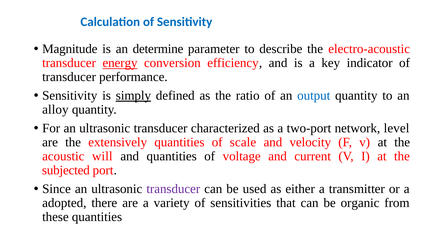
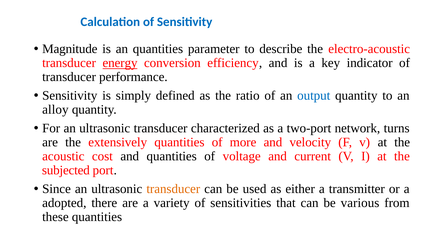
an determine: determine -> quantities
simply underline: present -> none
level: level -> turns
scale: scale -> more
will: will -> cost
transducer at (173, 189) colour: purple -> orange
organic: organic -> various
